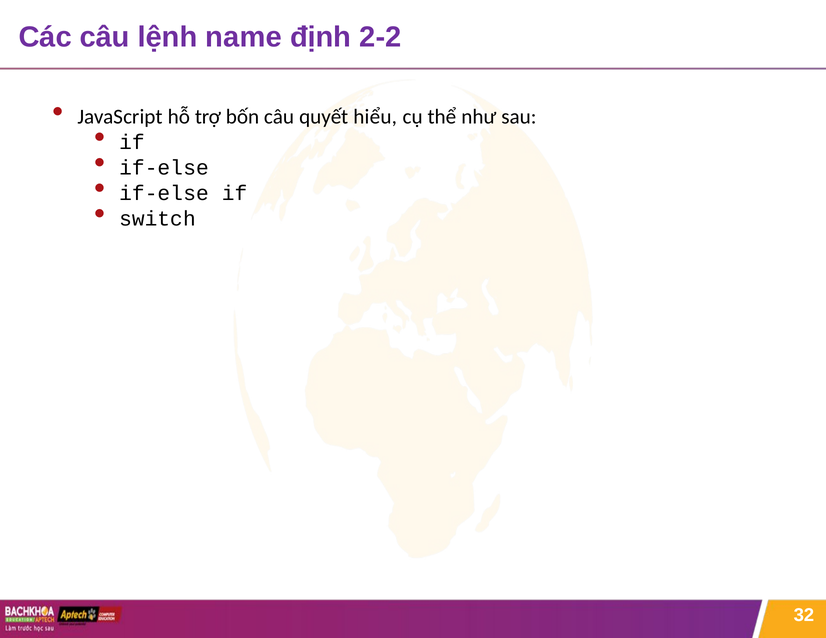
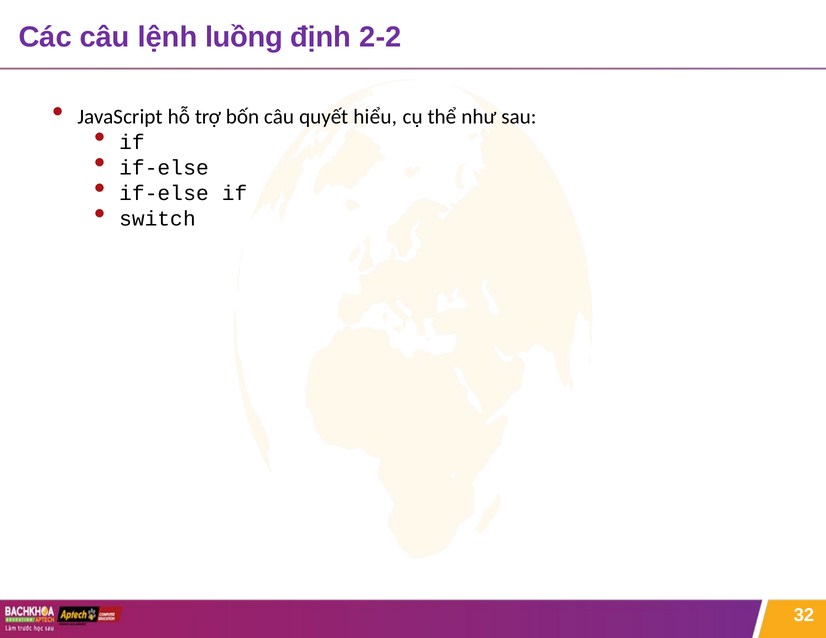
name: name -> luồng
